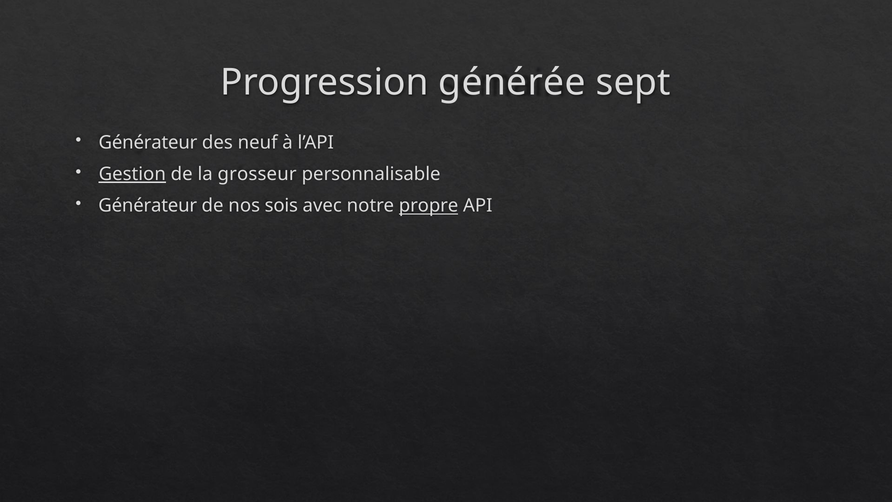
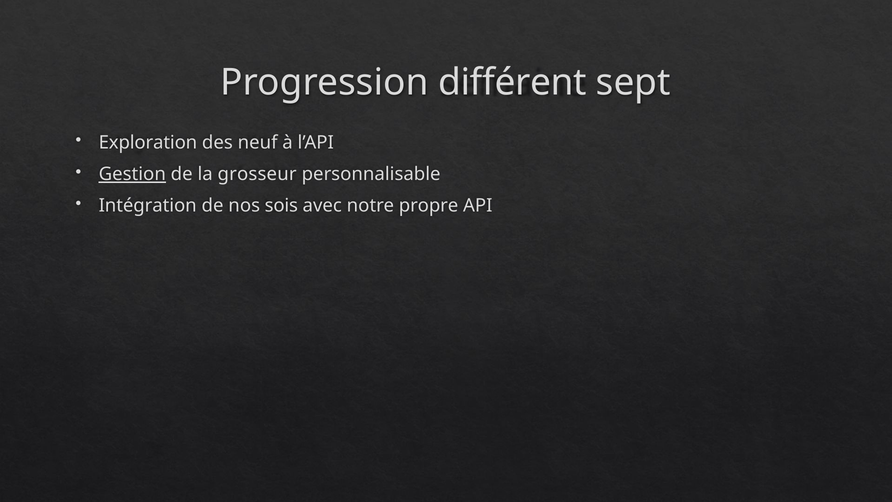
générée: générée -> différent
Générateur at (148, 143): Générateur -> Exploration
Générateur at (148, 206): Générateur -> Intégration
propre underline: present -> none
